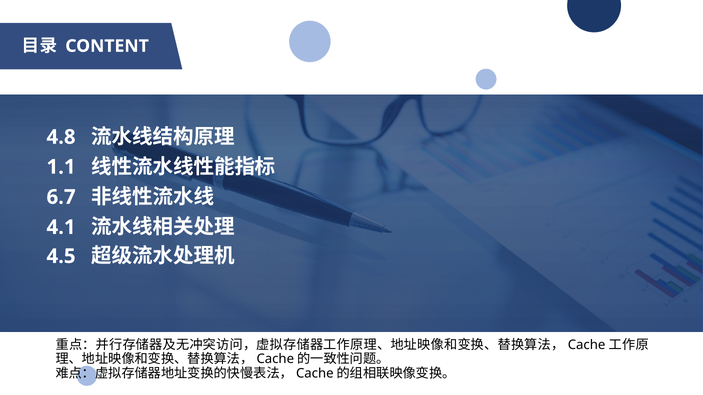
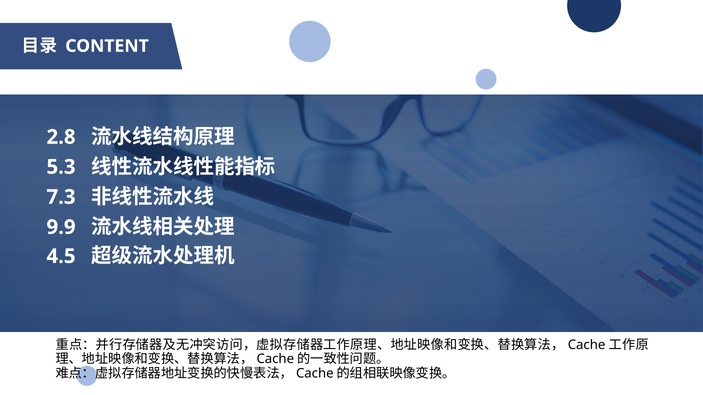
4.8: 4.8 -> 2.8
1.1: 1.1 -> 5.3
6.7: 6.7 -> 7.3
4.1: 4.1 -> 9.9
